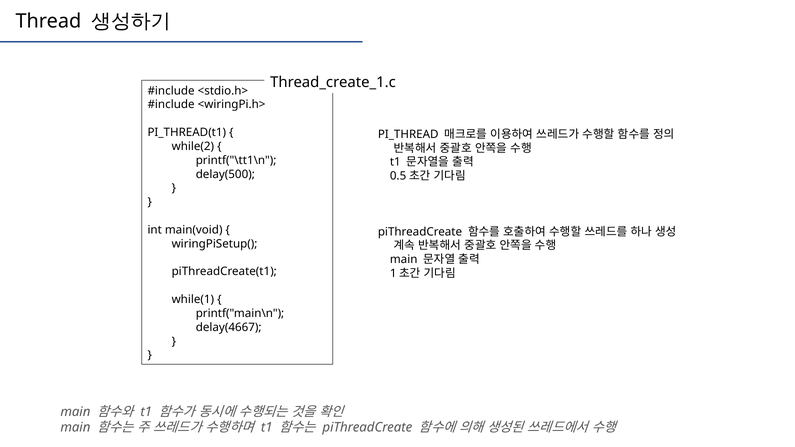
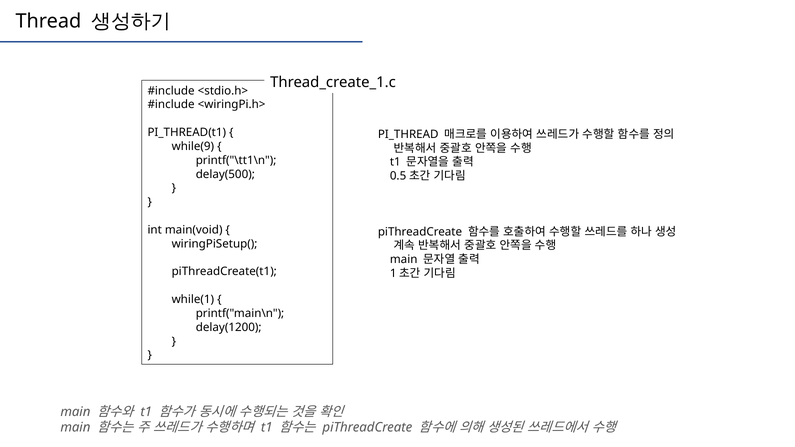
while(2: while(2 -> while(9
delay(4667: delay(4667 -> delay(1200
